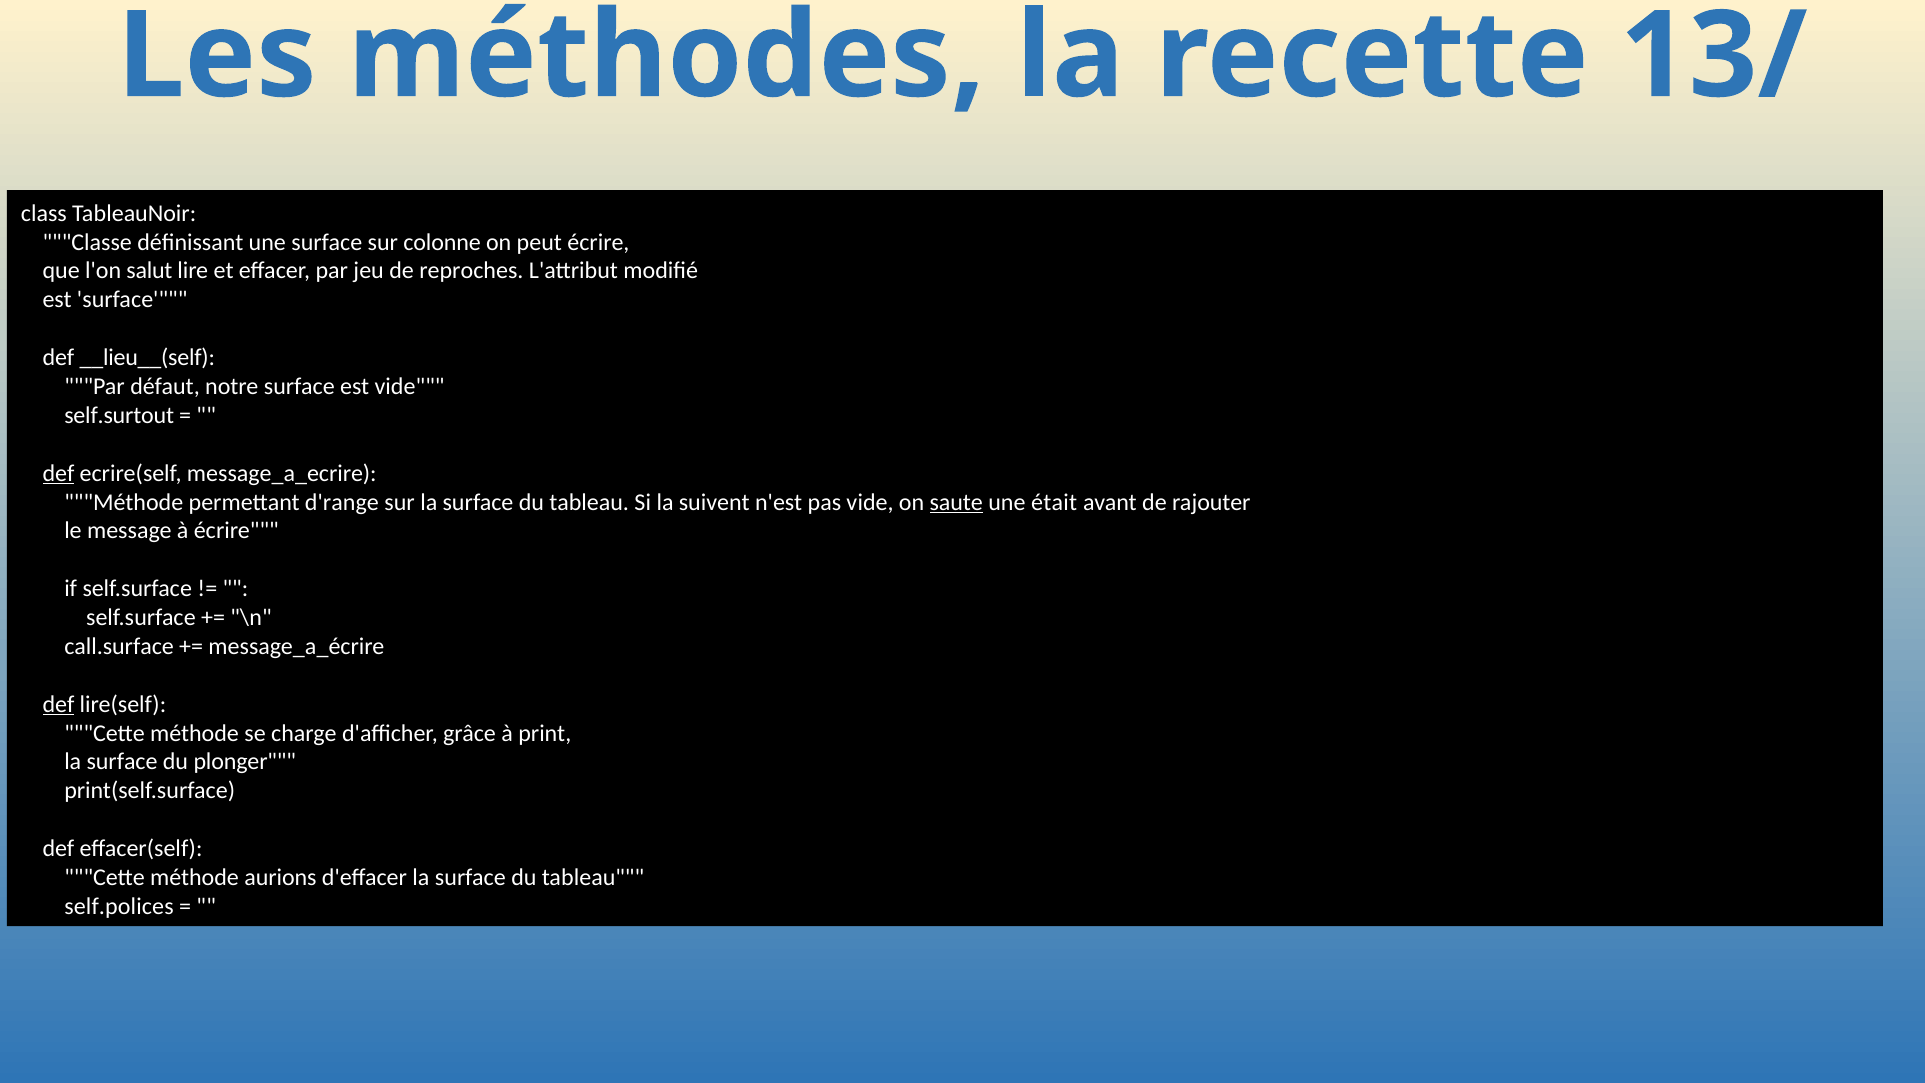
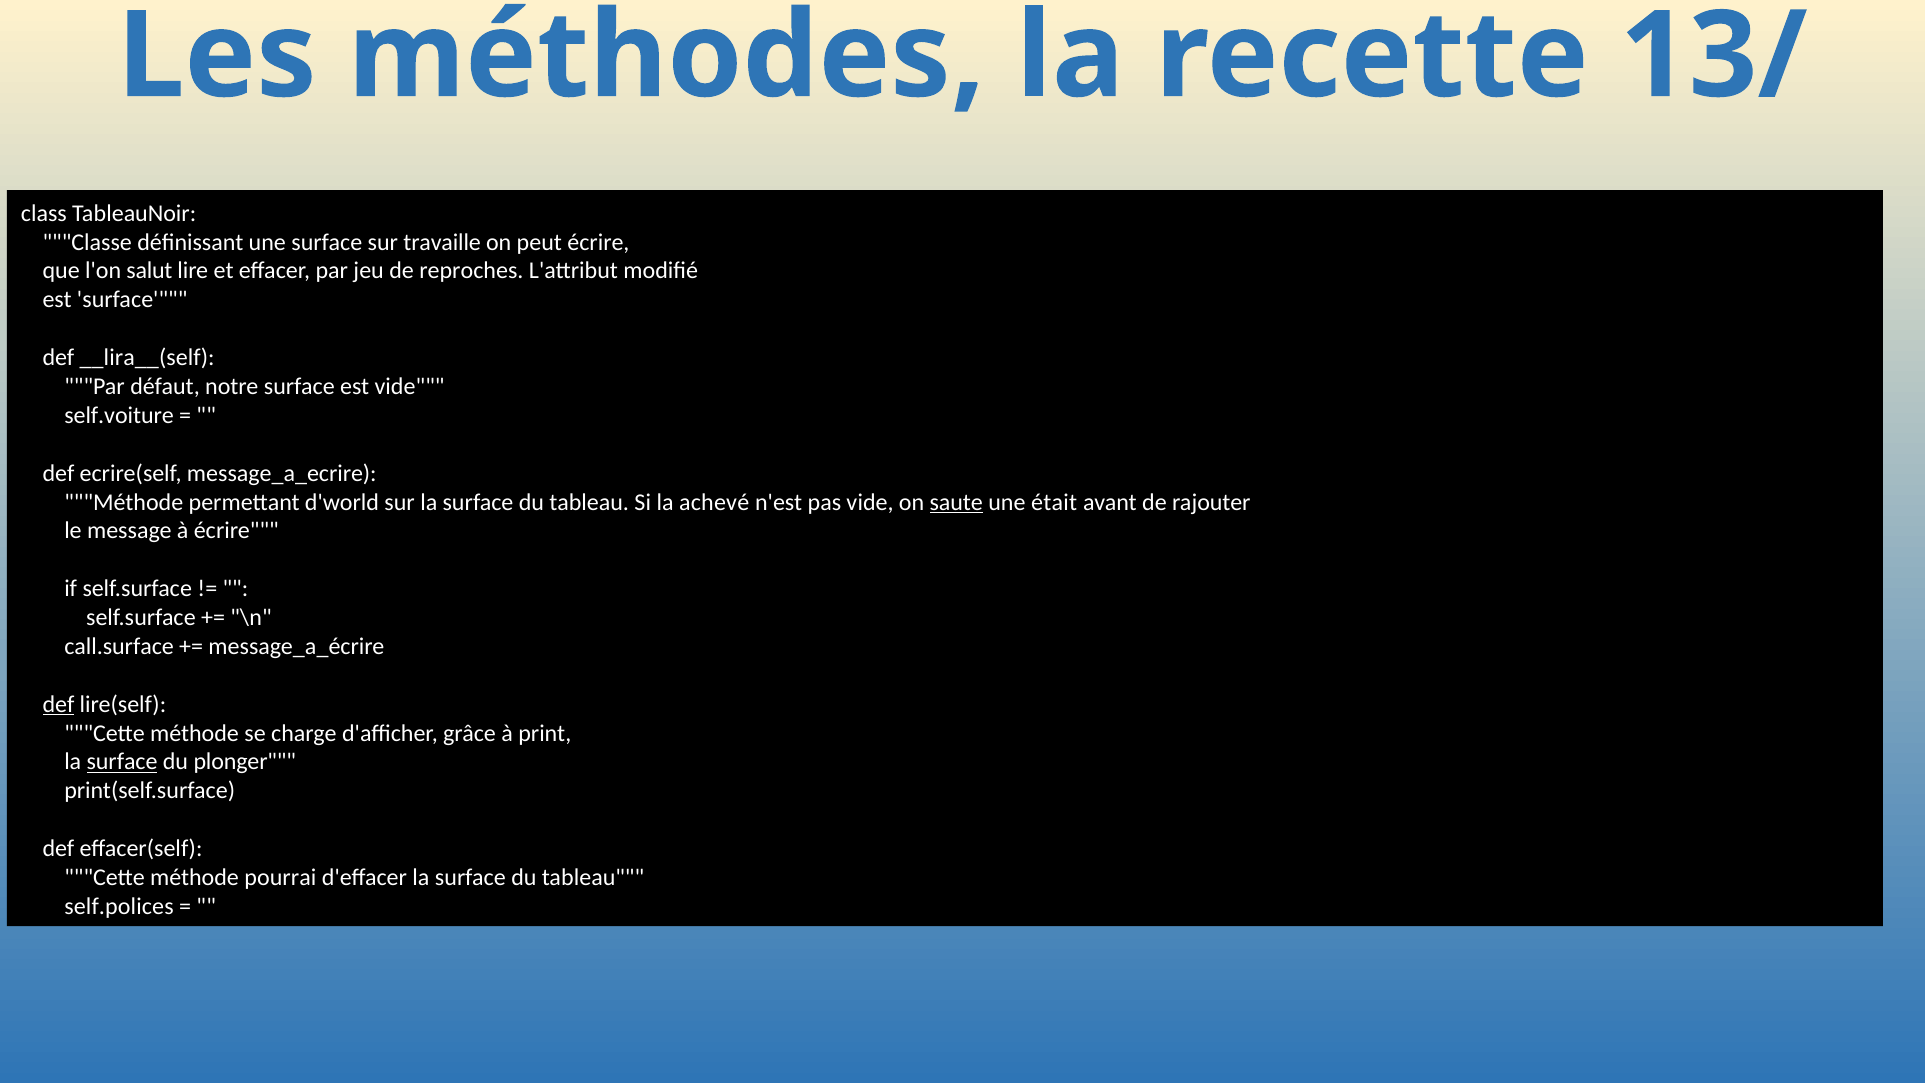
colonne: colonne -> travaille
__lieu__(self: __lieu__(self -> __lira__(self
self.surtout: self.surtout -> self.voiture
def at (58, 473) underline: present -> none
d'range: d'range -> d'world
suivent: suivent -> achevé
surface at (122, 762) underline: none -> present
aurions: aurions -> pourrai
